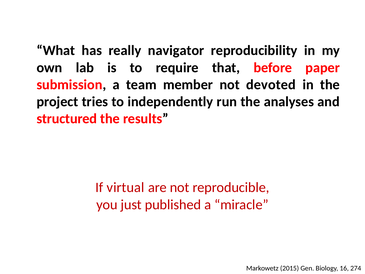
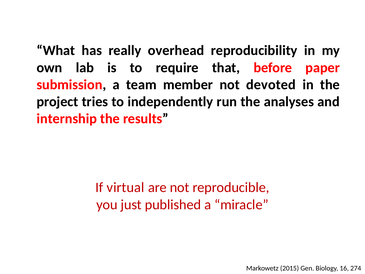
navigator: navigator -> overhead
structured: structured -> internship
